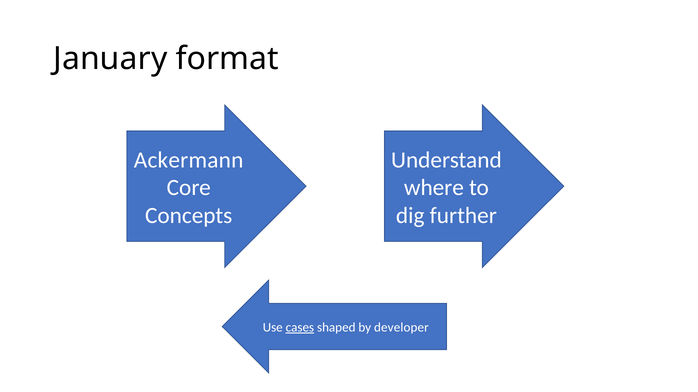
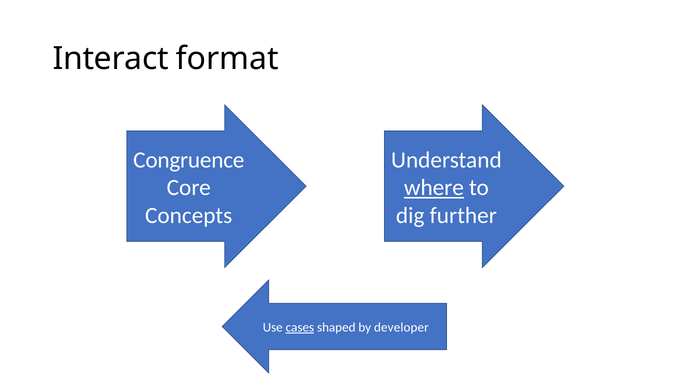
January: January -> Interact
Ackermann: Ackermann -> Congruence
where underline: none -> present
